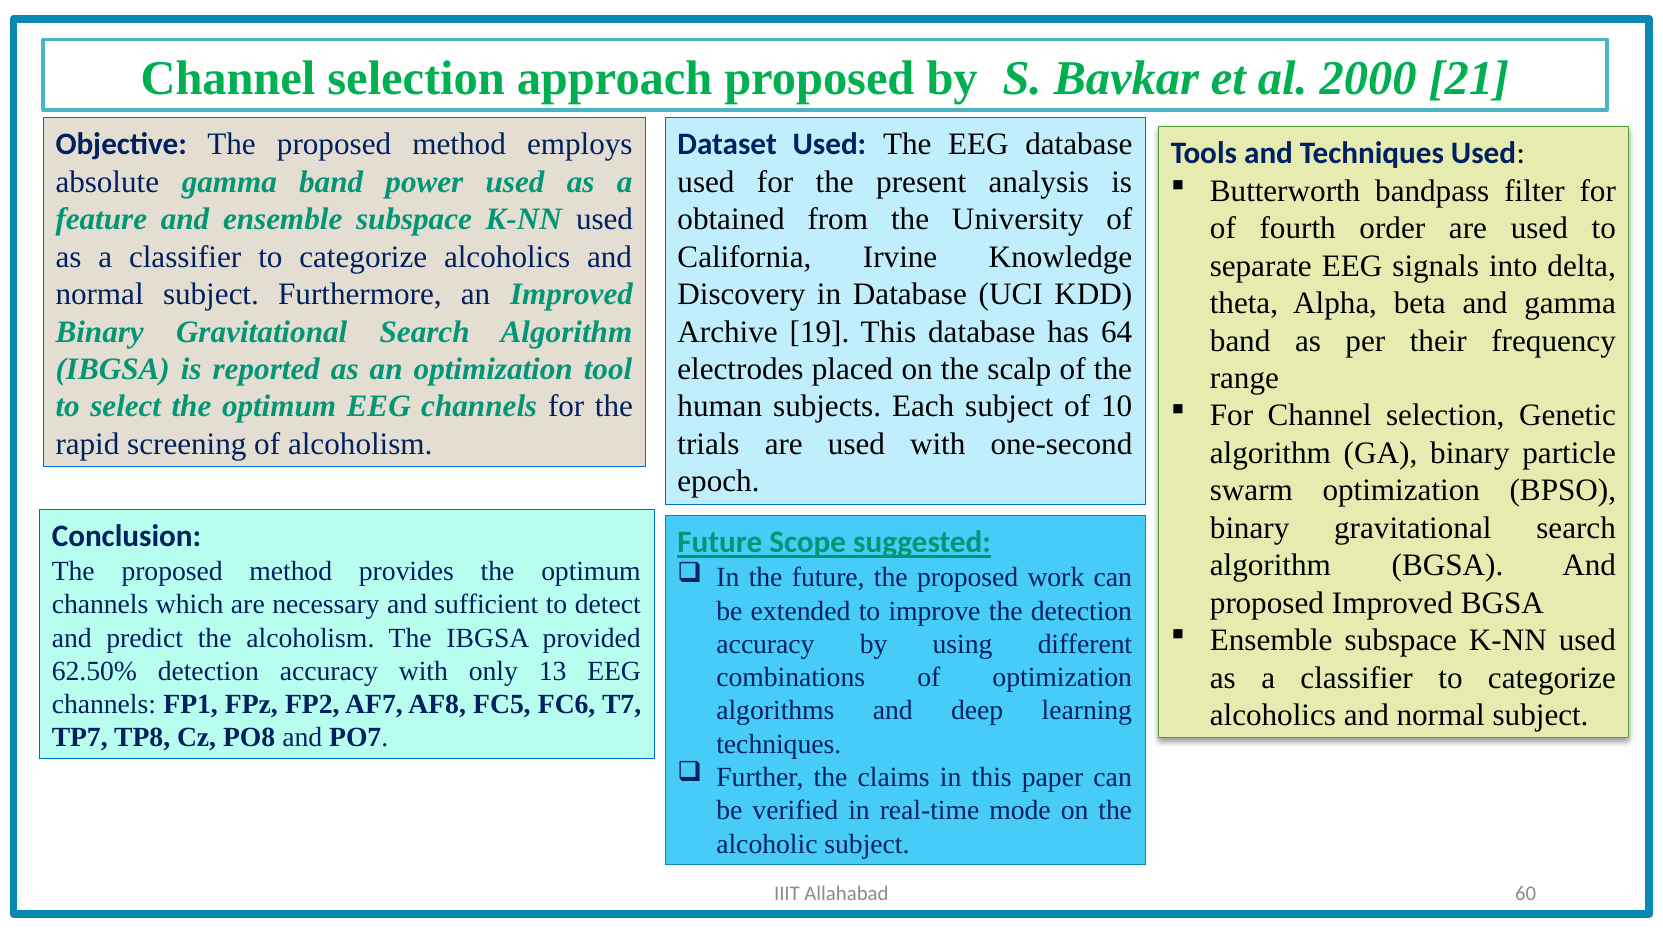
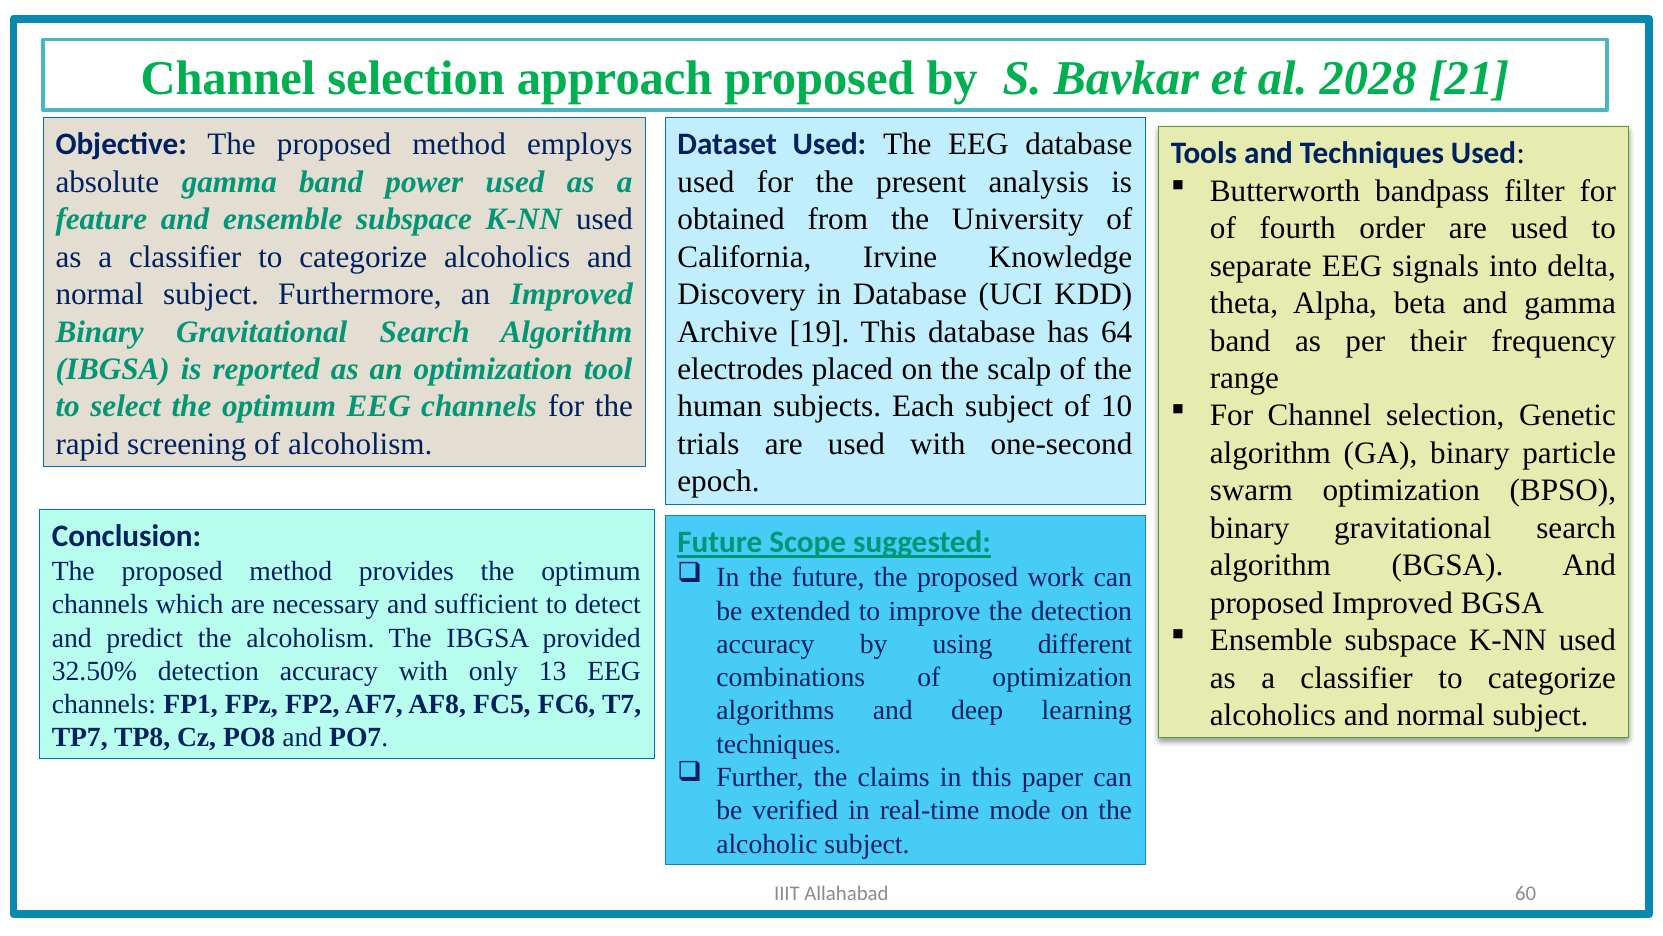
2000: 2000 -> 2028
62.50%: 62.50% -> 32.50%
